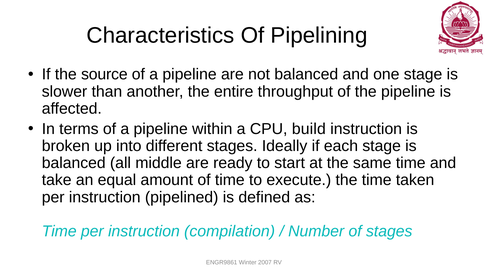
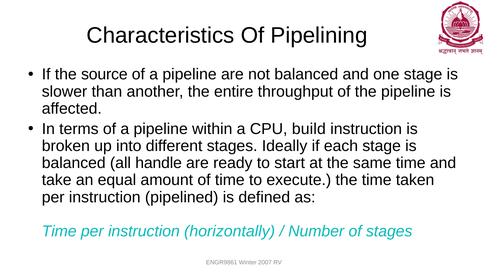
middle: middle -> handle
compilation: compilation -> horizontally
